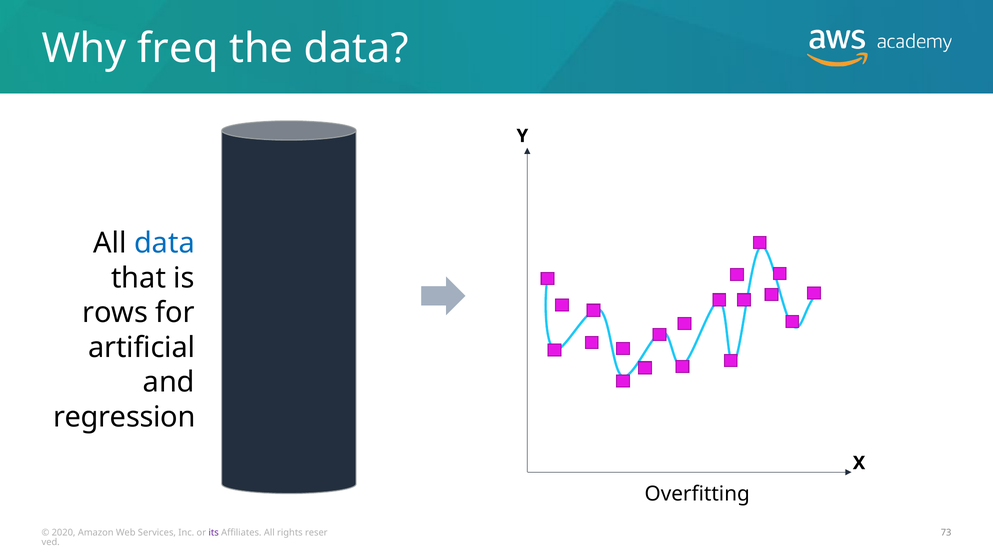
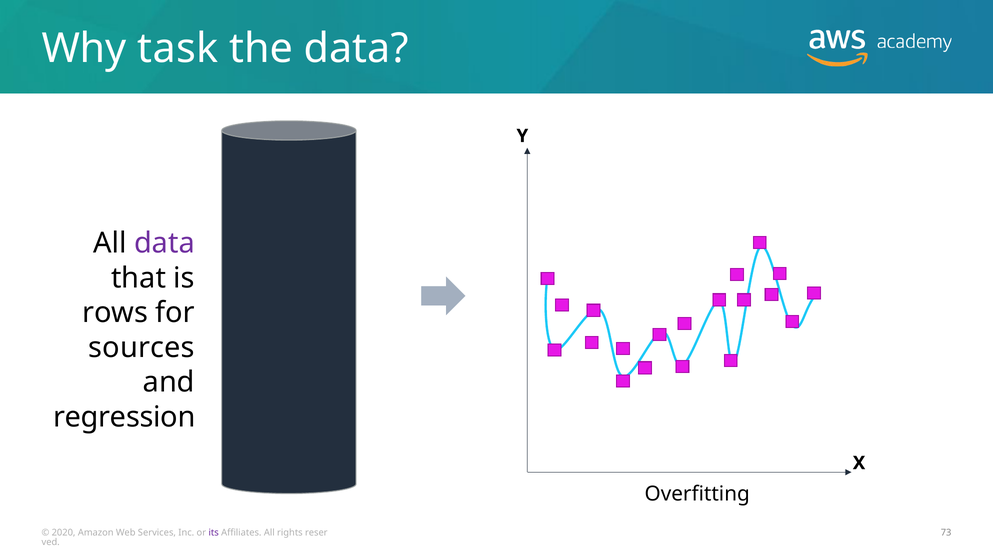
freq: freq -> task
data at (164, 243) colour: blue -> purple
artificial: artificial -> sources
